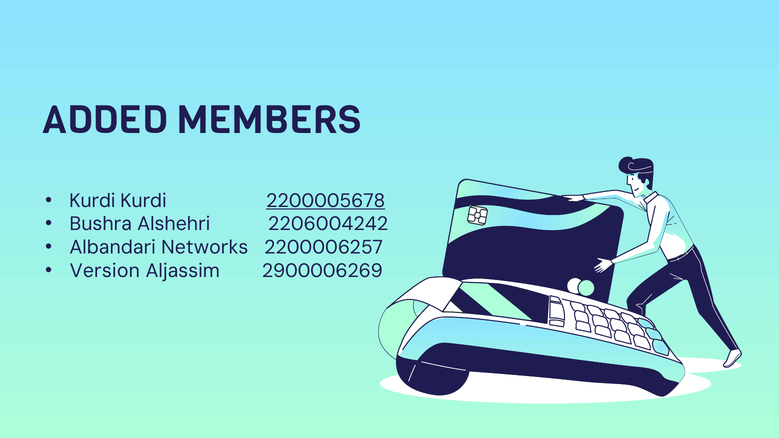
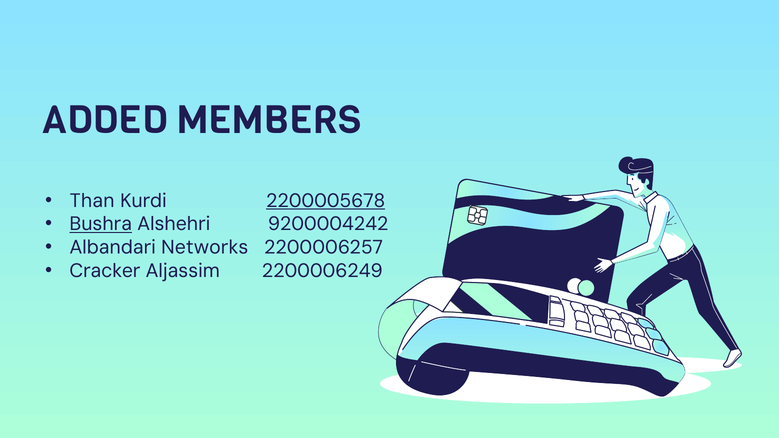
Kurdi at (92, 201): Kurdi -> Than
Bushra underline: none -> present
2206004242: 2206004242 -> 9200004242
Version: Version -> Cracker
2900006269: 2900006269 -> 2200006249
